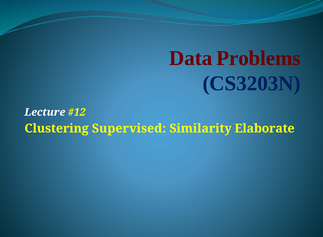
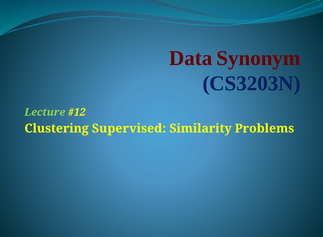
Problems: Problems -> Synonym
Lecture colour: white -> light green
Elaborate: Elaborate -> Problems
